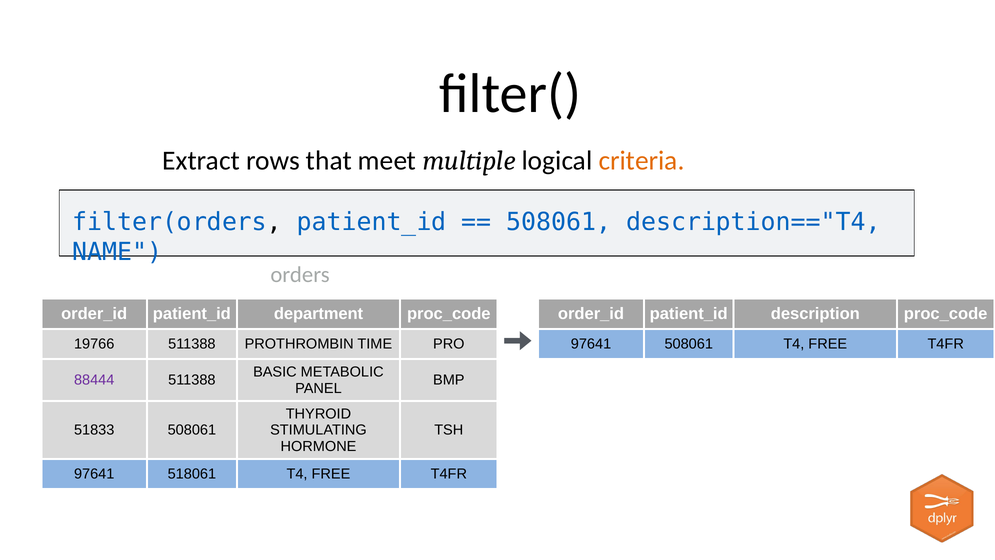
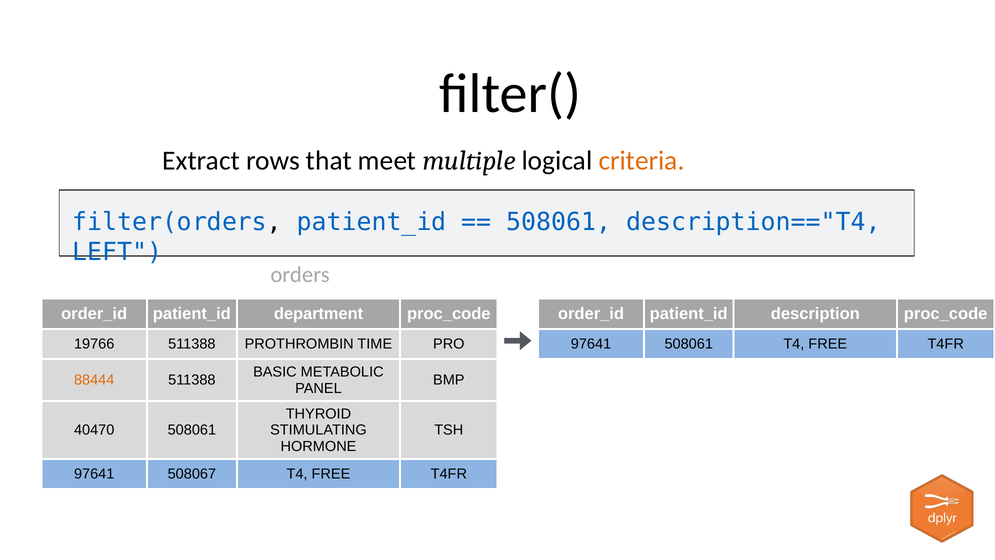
NAME: NAME -> LEFT
88444 colour: purple -> orange
51833: 51833 -> 40470
518061: 518061 -> 508067
